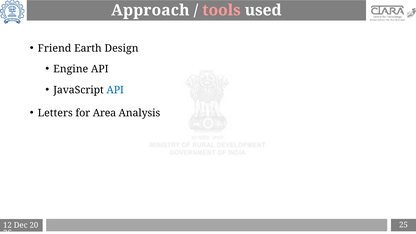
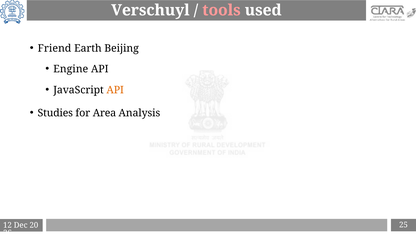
Approach: Approach -> Verschuyl
Design: Design -> Beijing
API at (115, 90) colour: blue -> orange
Letters: Letters -> Studies
